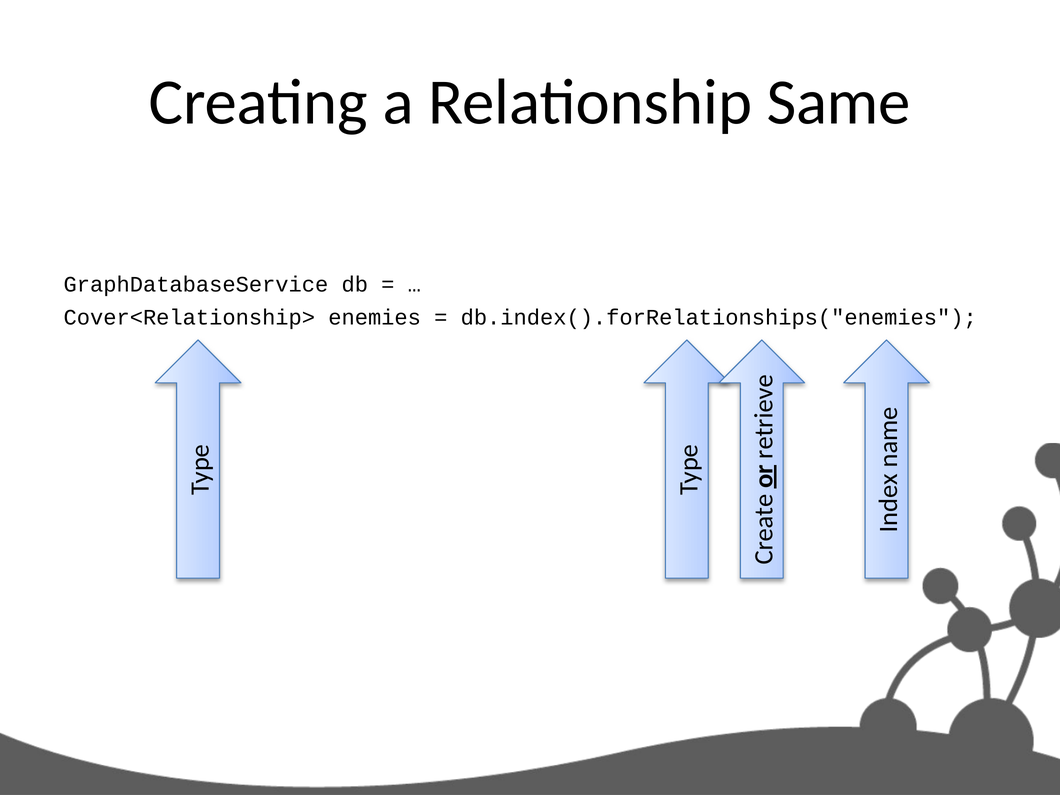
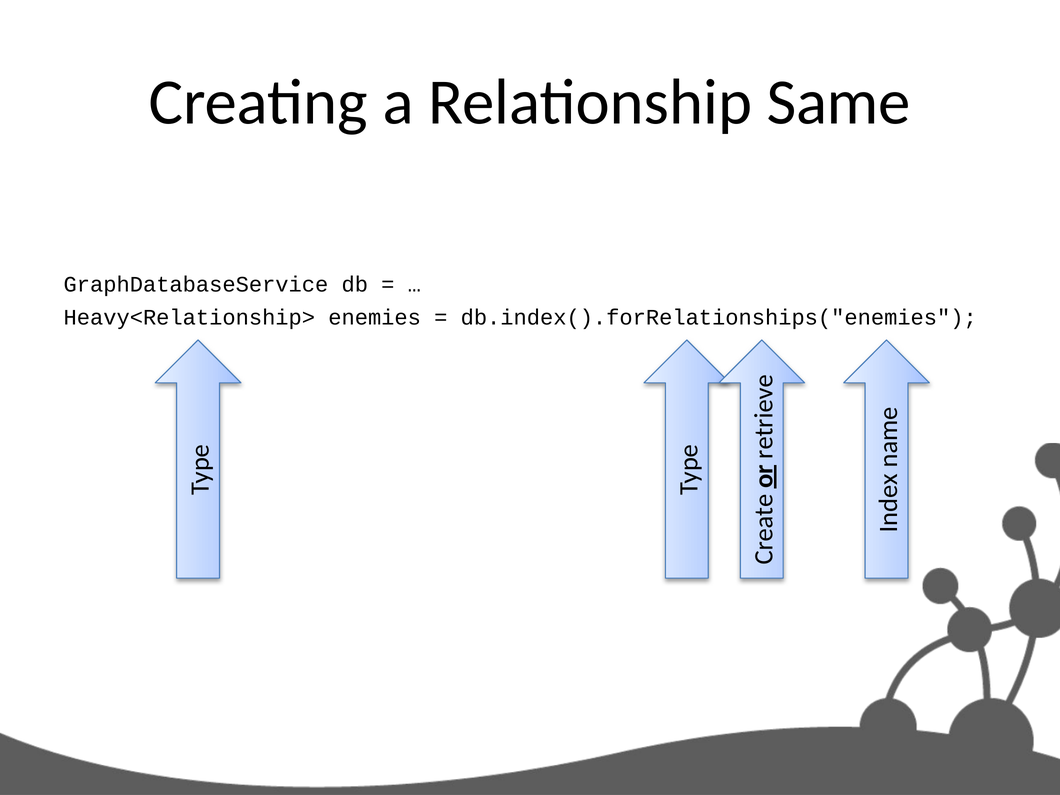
Cover<Relationship>: Cover<Relationship> -> Heavy<Relationship>
